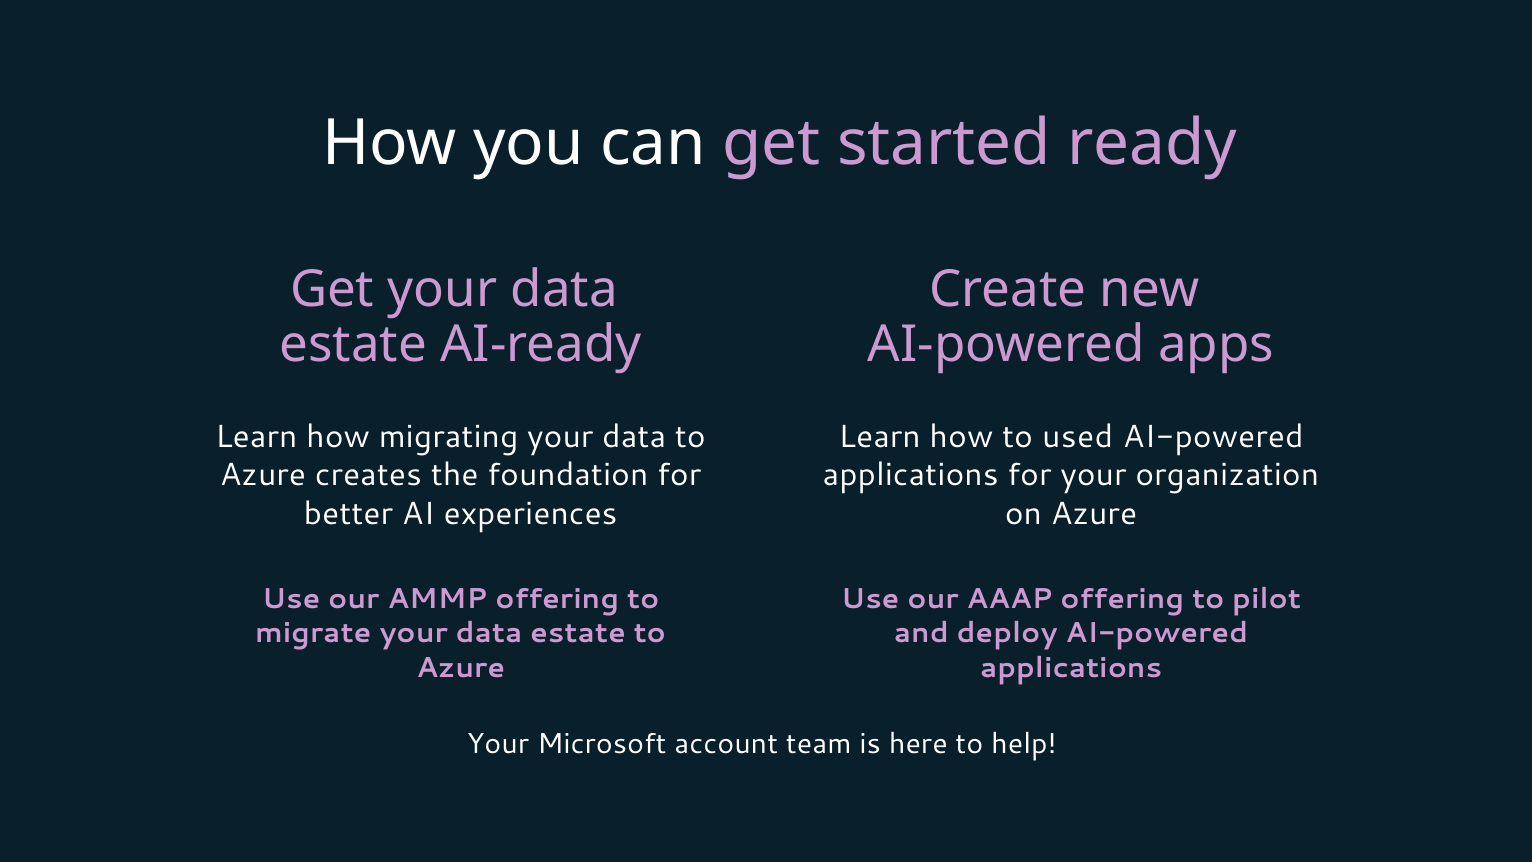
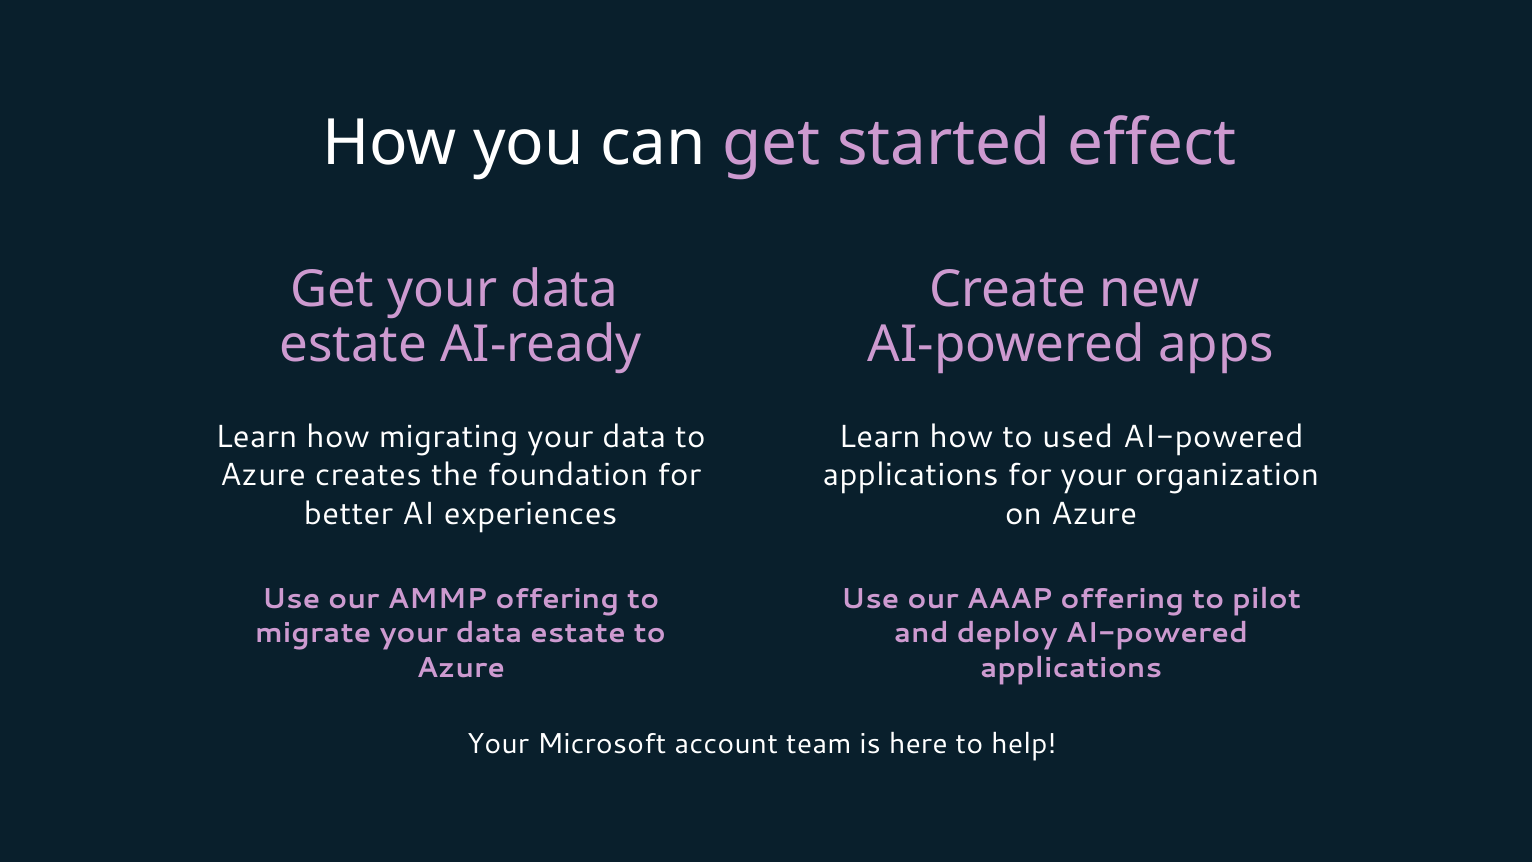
ready: ready -> effect
